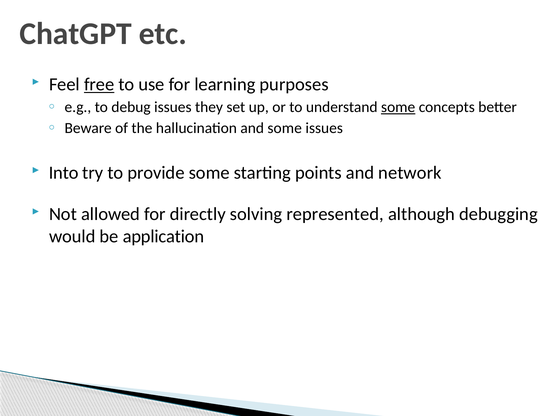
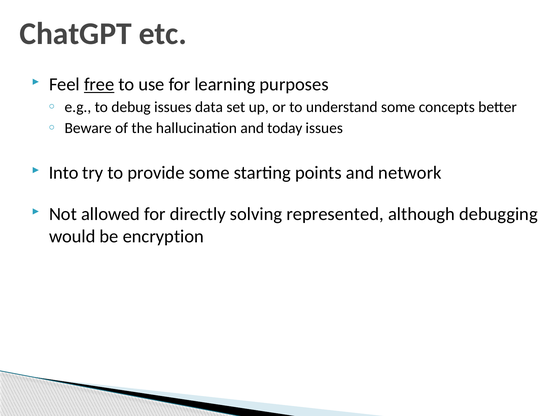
they: they -> data
some at (398, 107) underline: present -> none
and some: some -> today
application: application -> encryption
